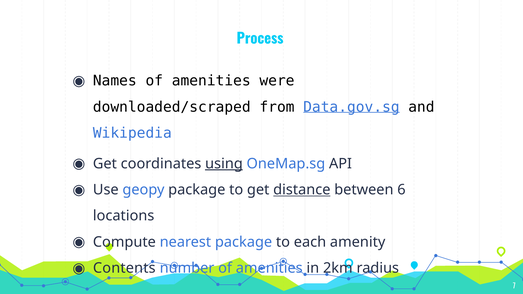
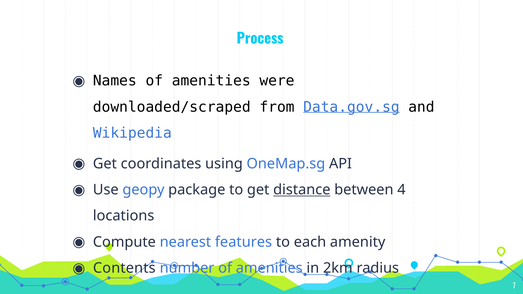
using underline: present -> none
6: 6 -> 4
nearest package: package -> features
